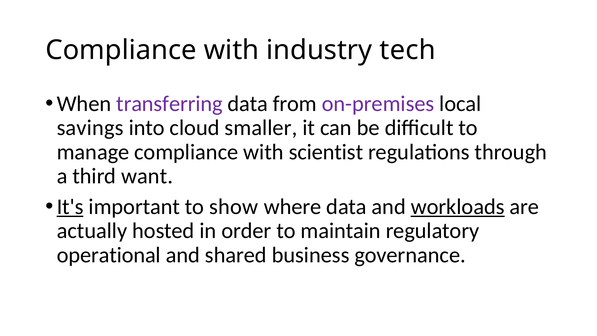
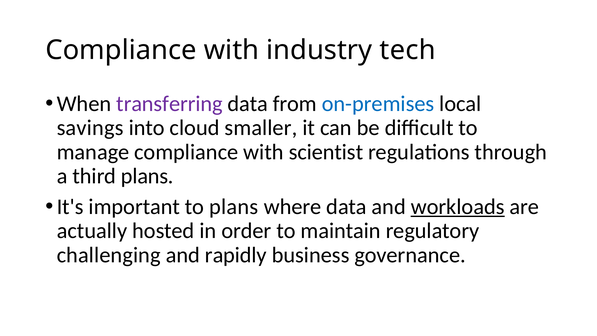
on-premises colour: purple -> blue
third want: want -> plans
It's underline: present -> none
to show: show -> plans
operational: operational -> challenging
shared: shared -> rapidly
